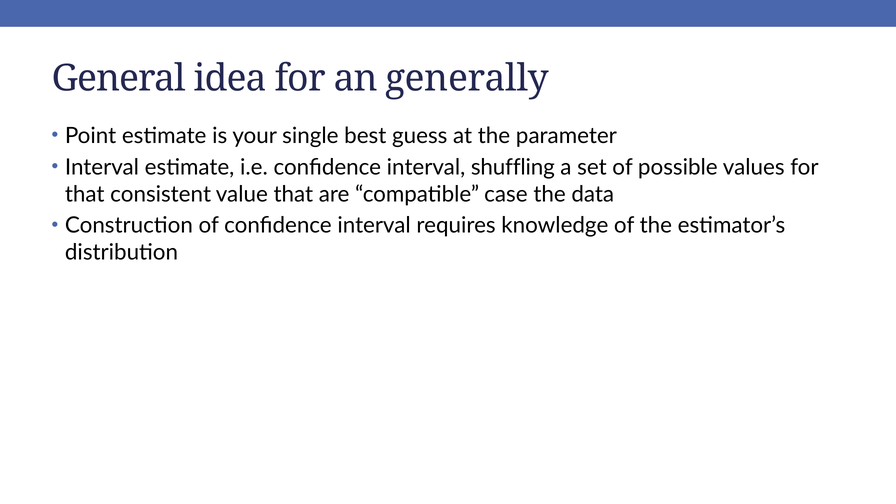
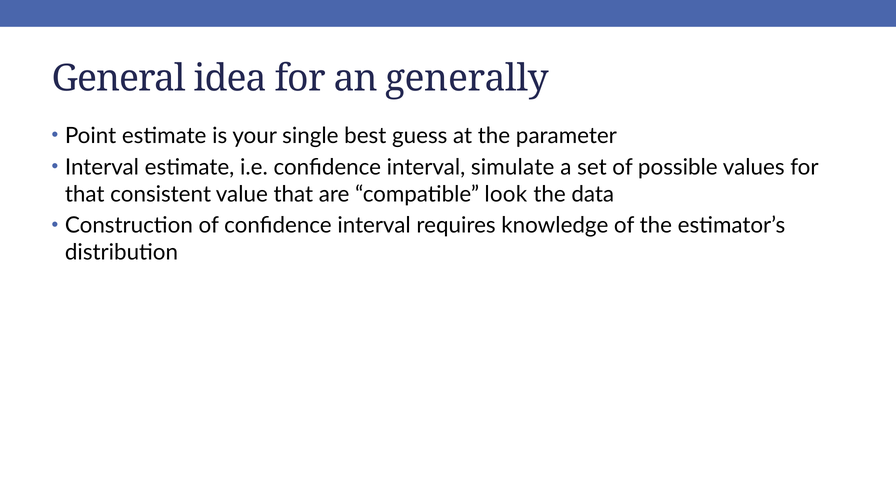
shuffling: shuffling -> simulate
case: case -> look
